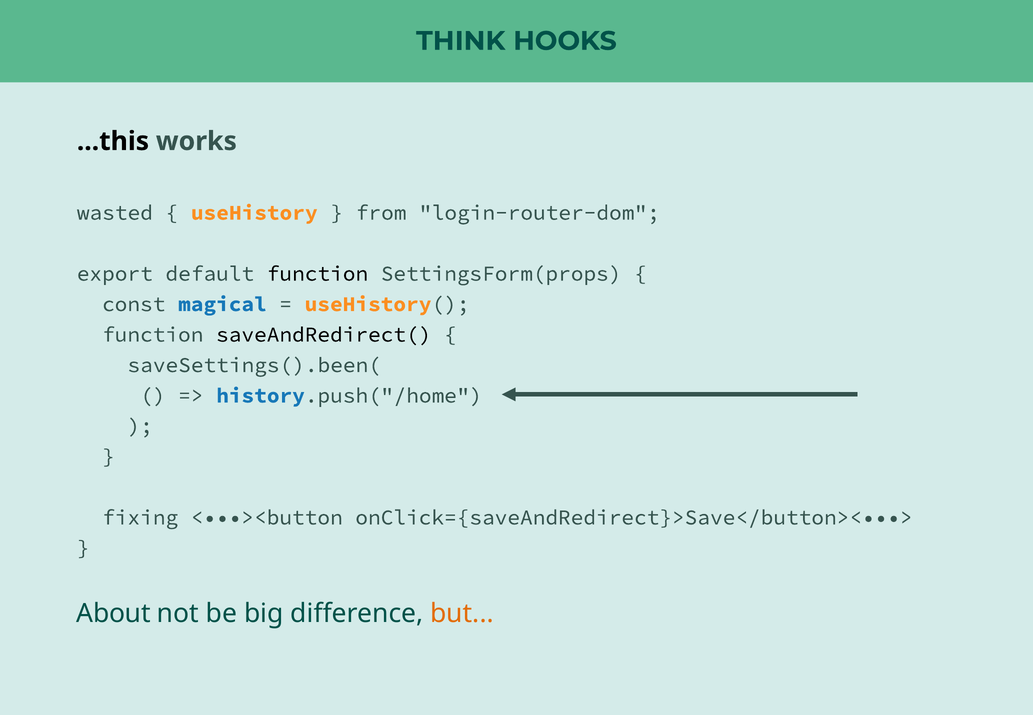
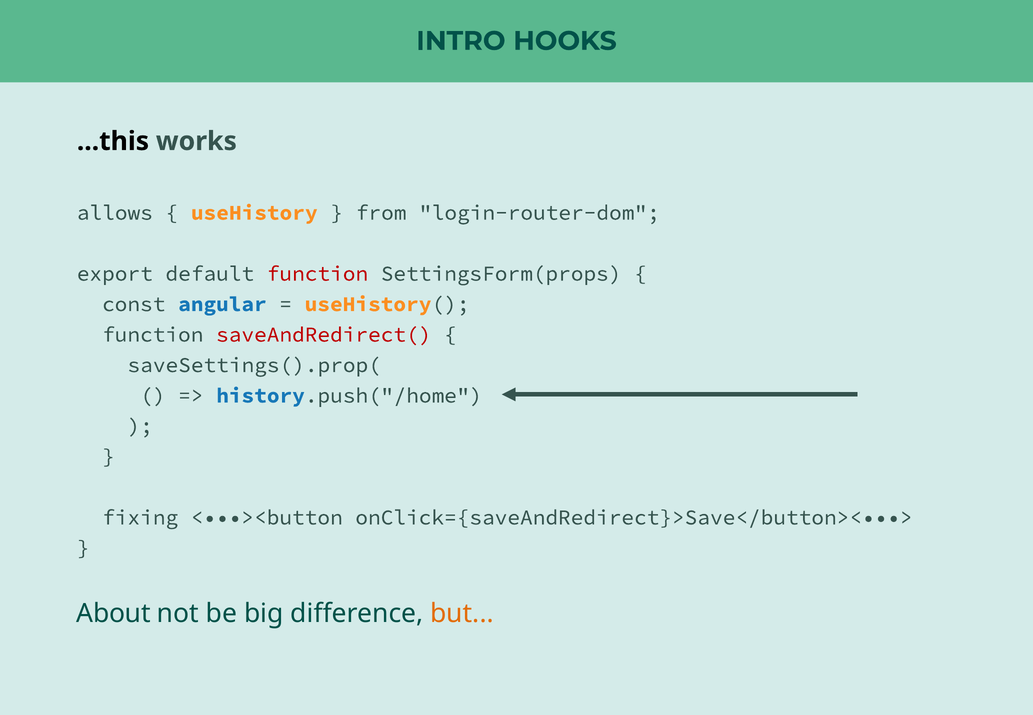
THINK: THINK -> INTRO
wasted: wasted -> allows
function at (317, 274) colour: black -> red
magical: magical -> angular
saveAndRedirect( colour: black -> red
saveSettings().been(: saveSettings().been( -> saveSettings().prop(
